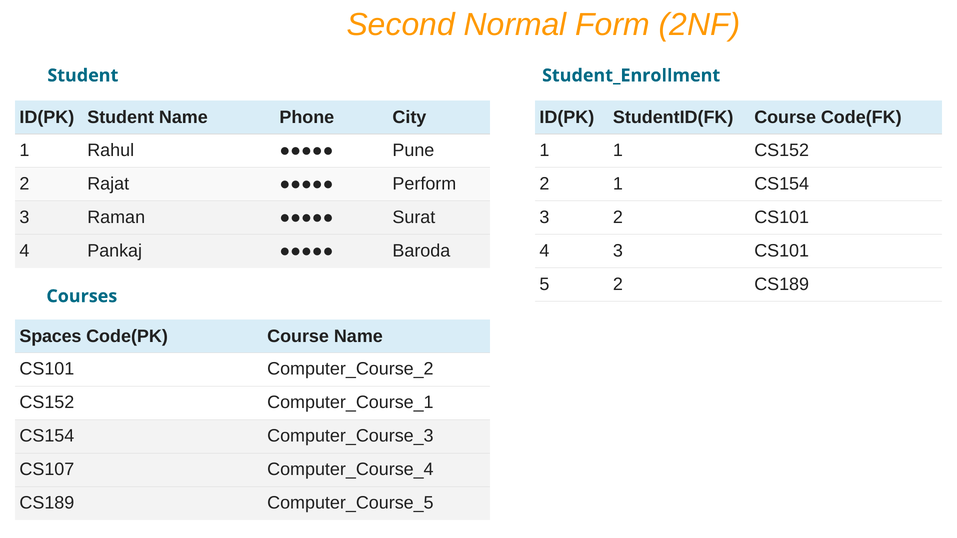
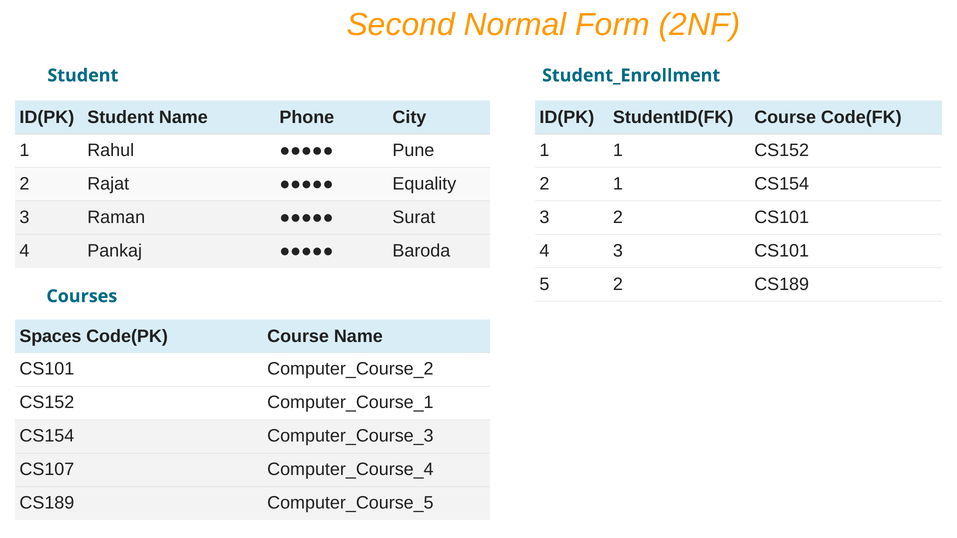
Perform: Perform -> Equality
